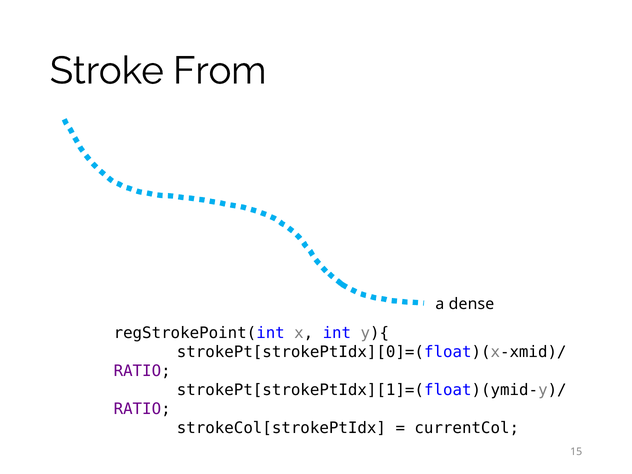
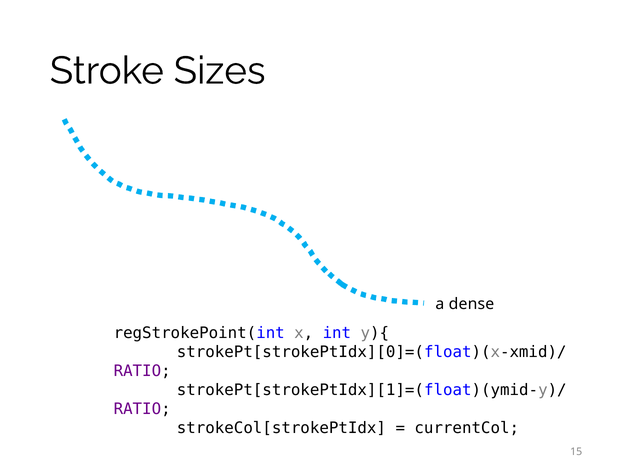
From: From -> Sizes
